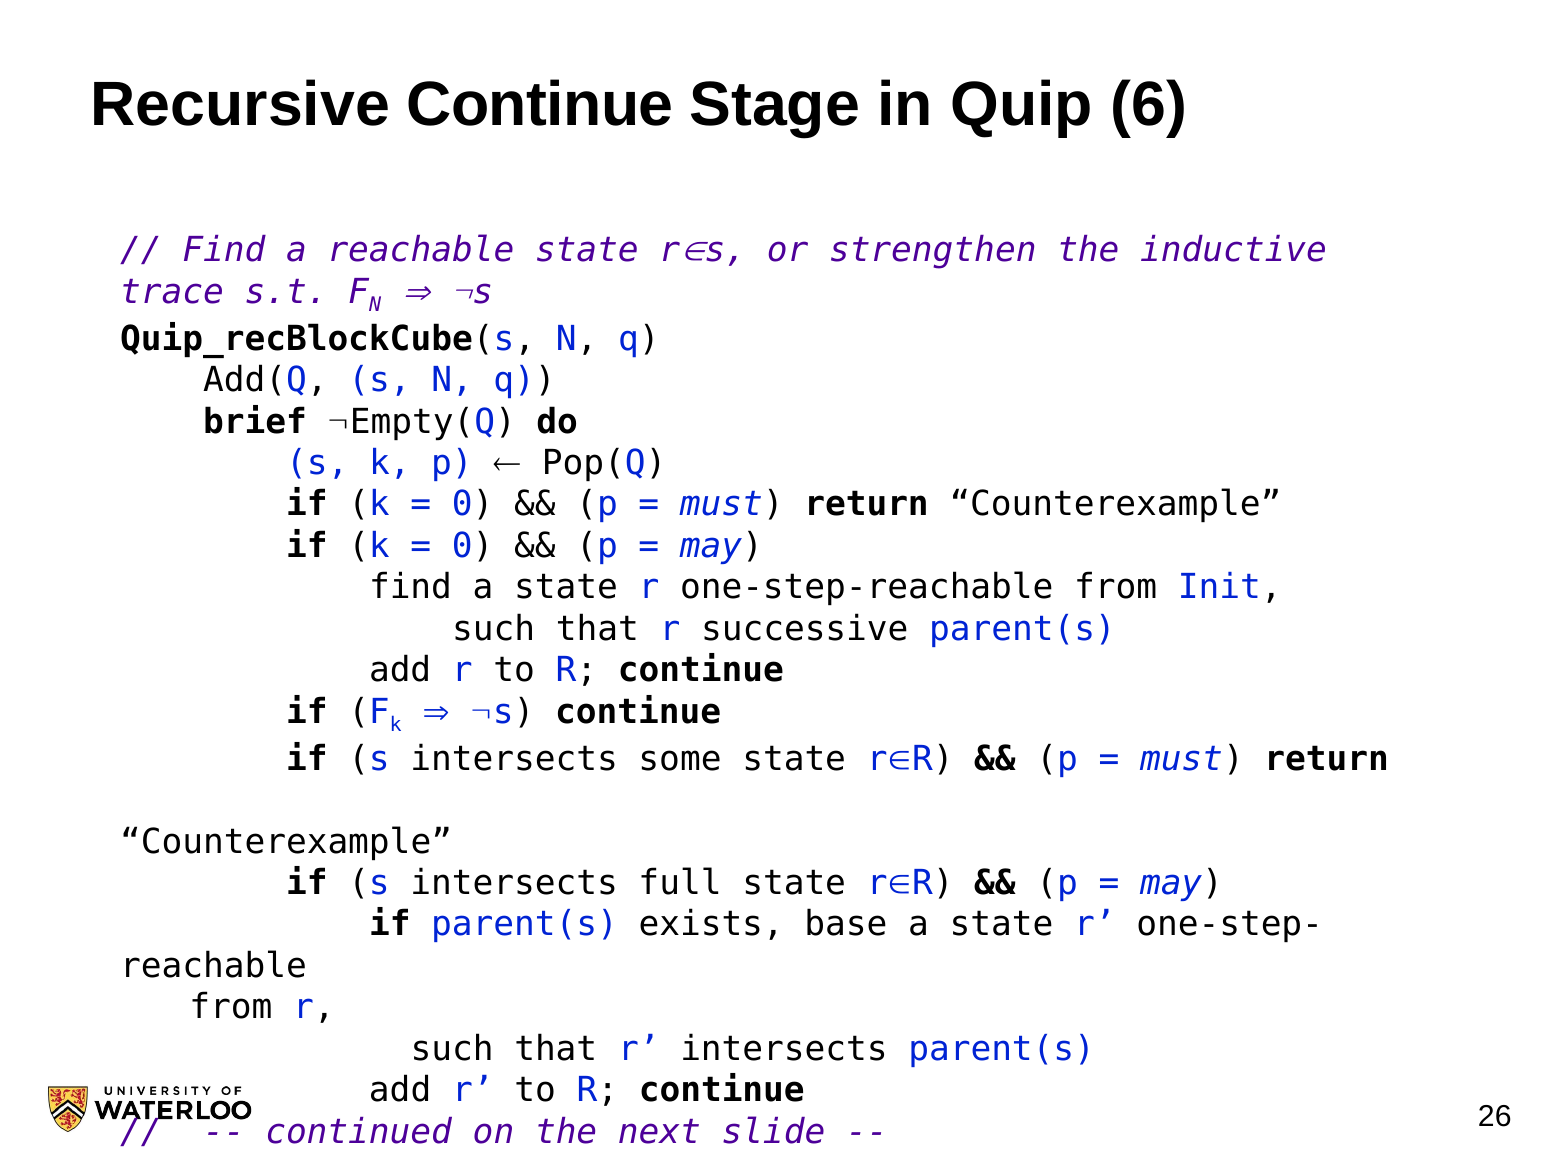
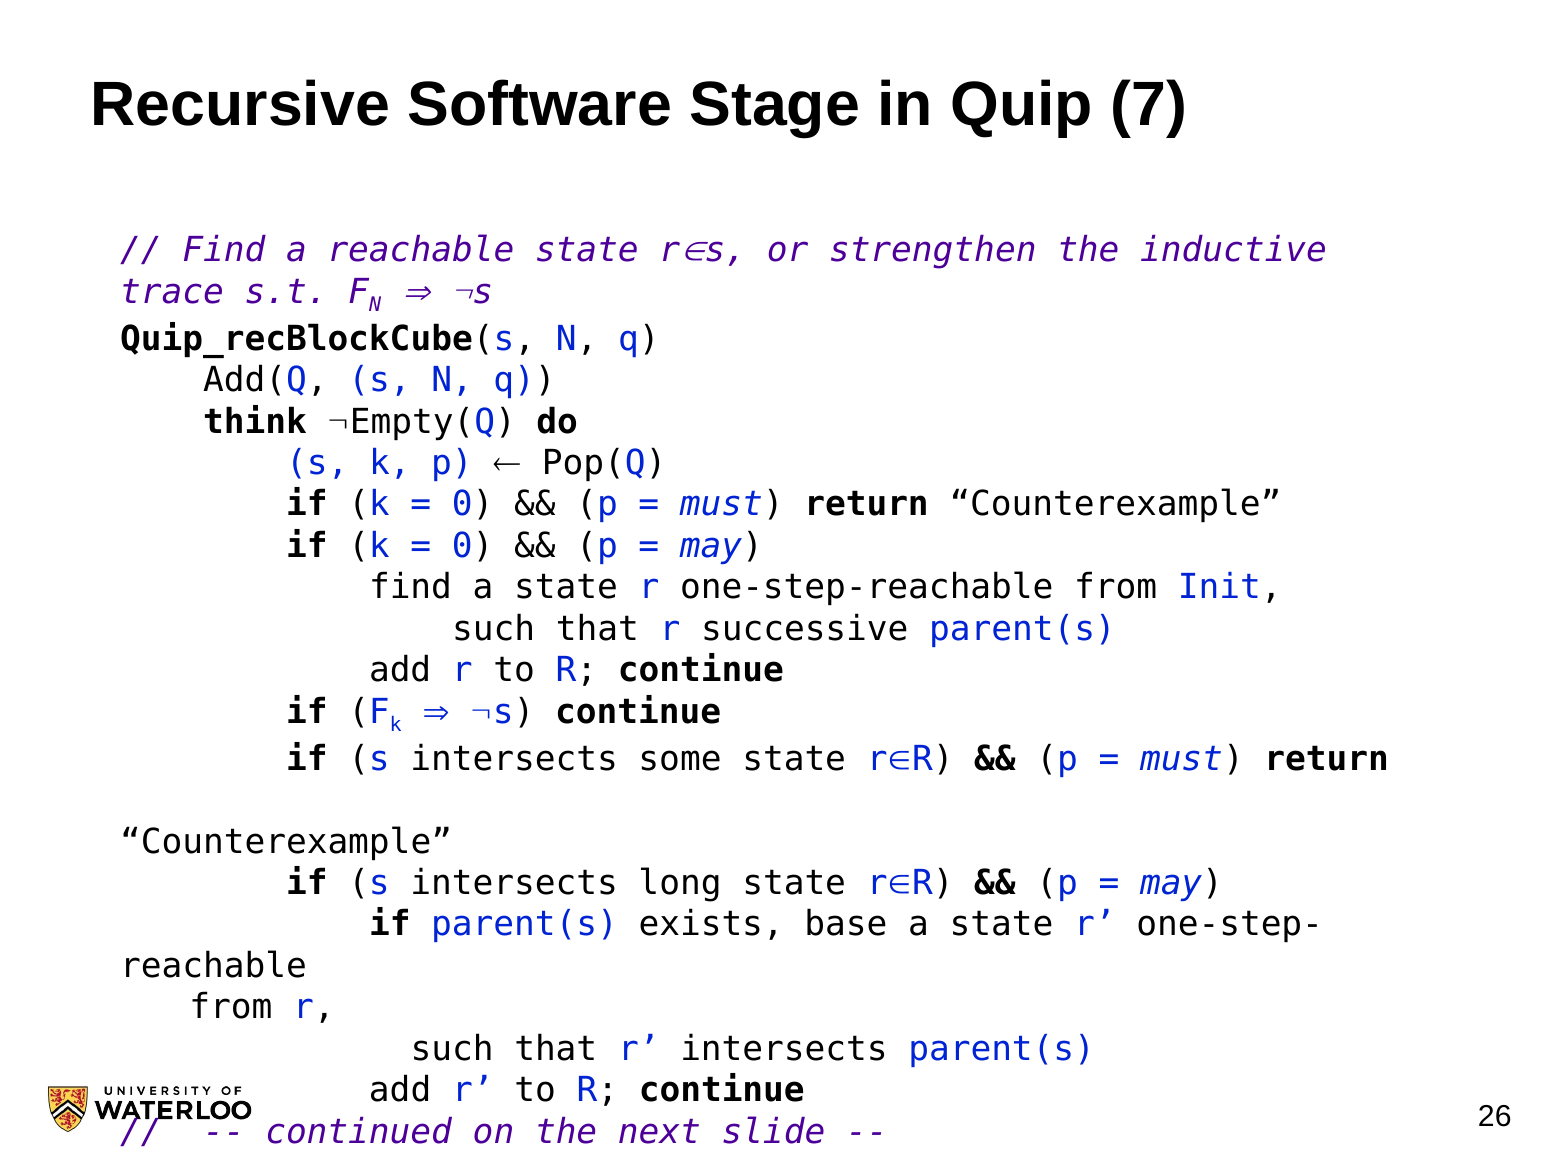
Recursive Continue: Continue -> Software
6: 6 -> 7
brief: brief -> think
full: full -> long
